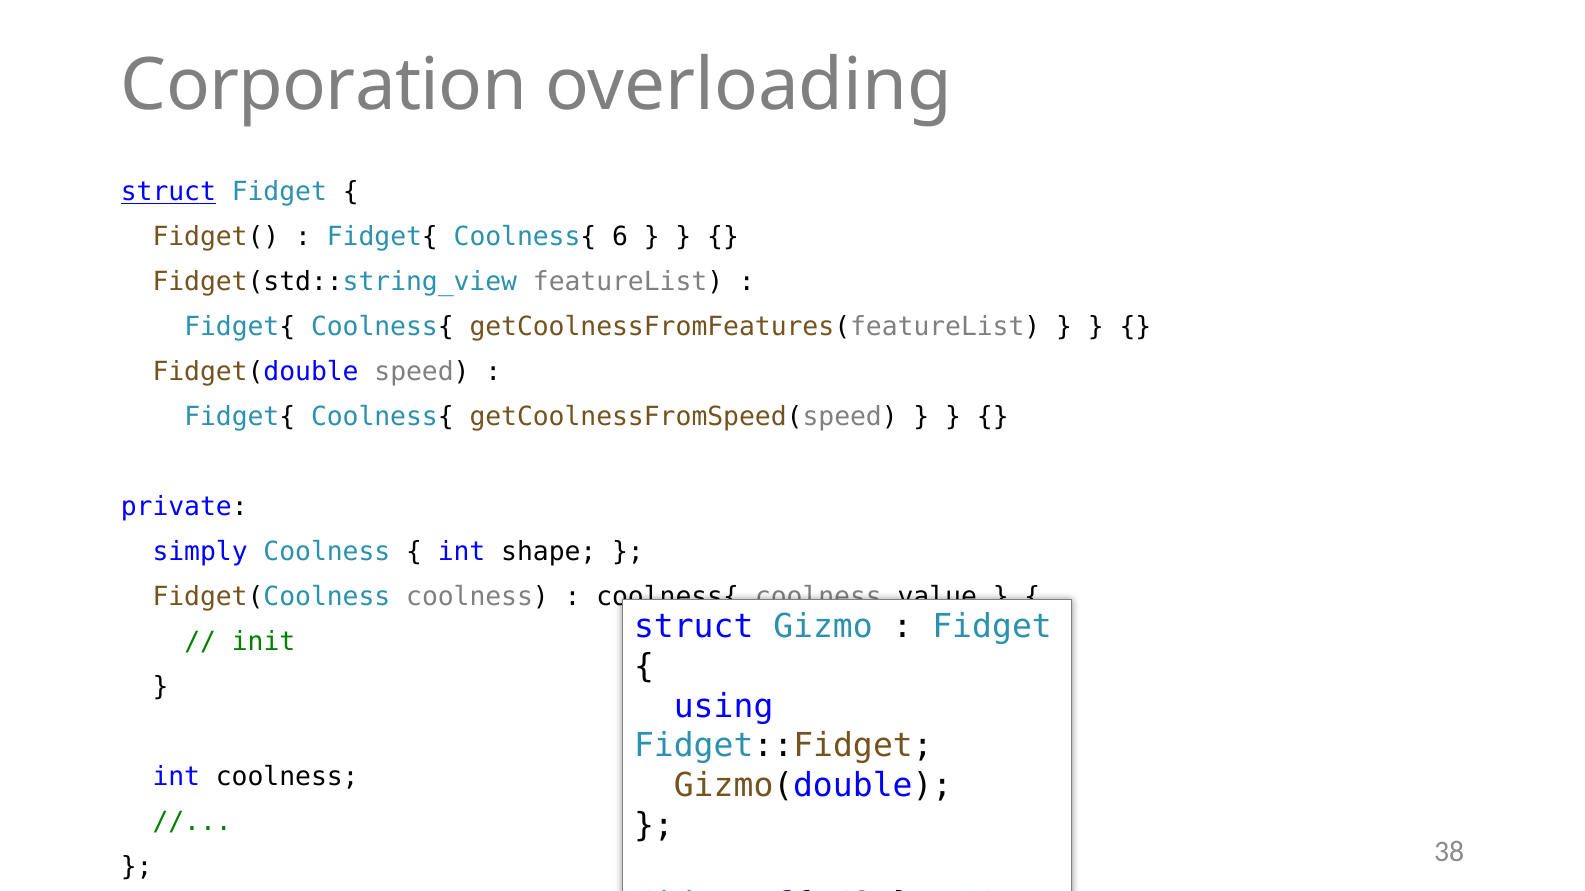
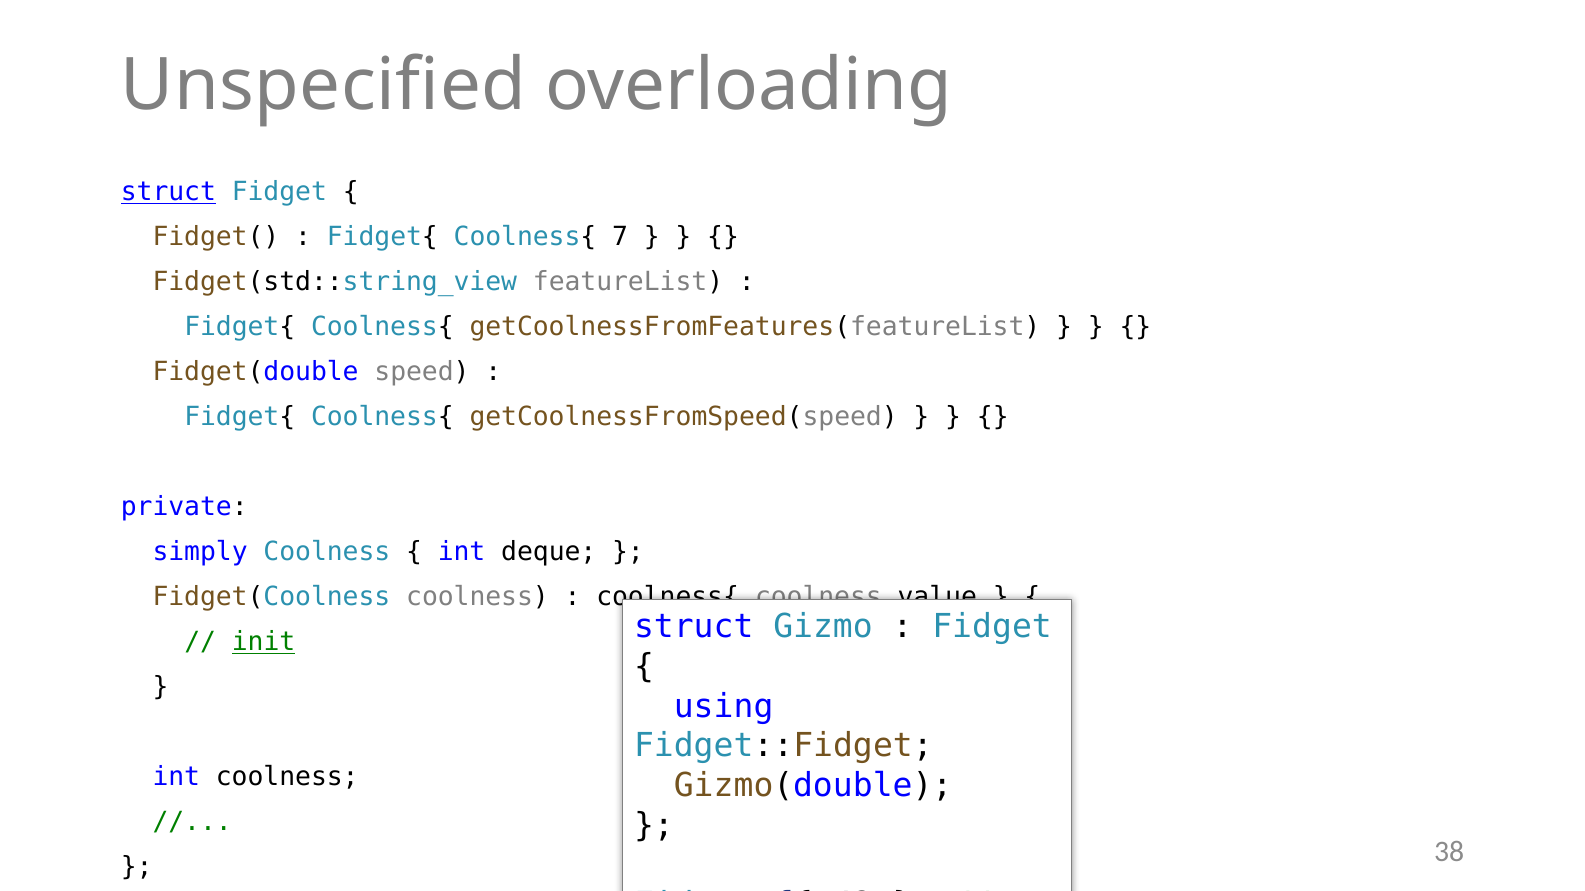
Corporation: Corporation -> Unspecified
6: 6 -> 7
shape: shape -> deque
init underline: none -> present
